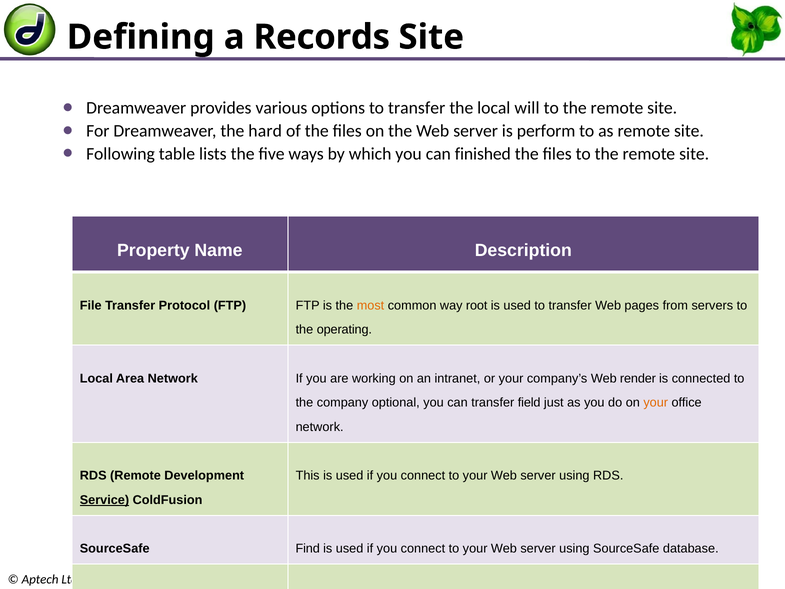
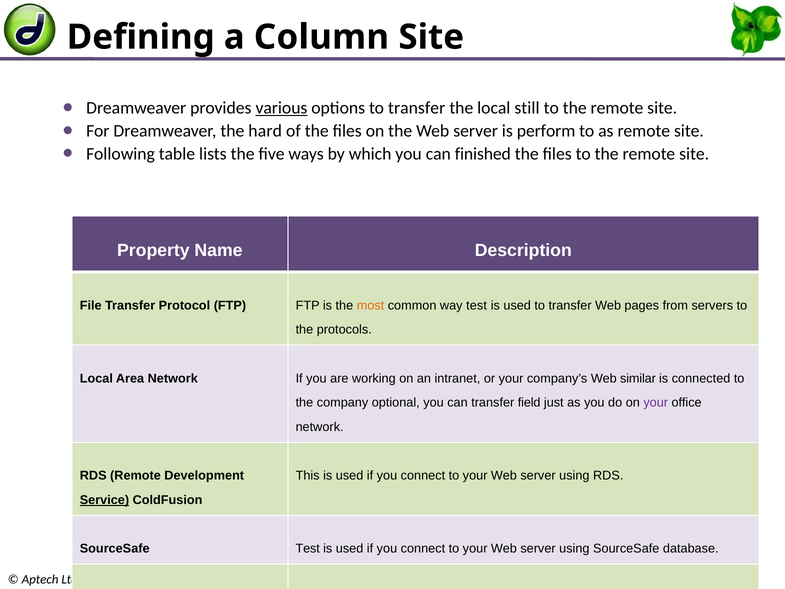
Records: Records -> Column
various underline: none -> present
will: will -> still
way root: root -> test
operating: operating -> protocols
render: render -> similar
your at (656, 403) colour: orange -> purple
SourceSafe Find: Find -> Test
